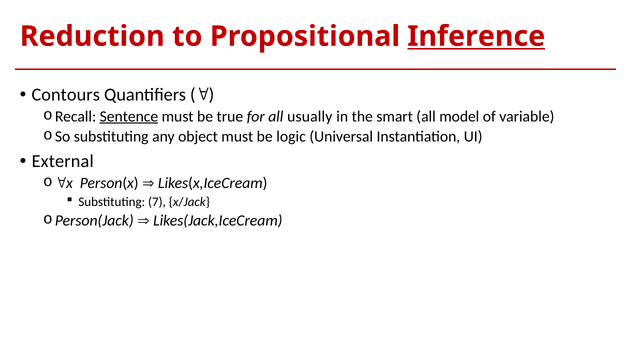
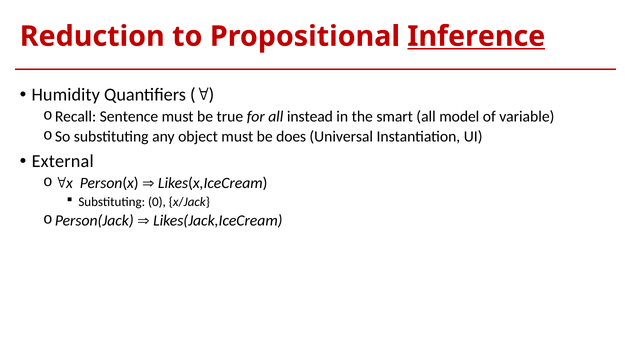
Contours: Contours -> Humidity
Sentence underline: present -> none
usually: usually -> instead
logic: logic -> does
7: 7 -> 0
